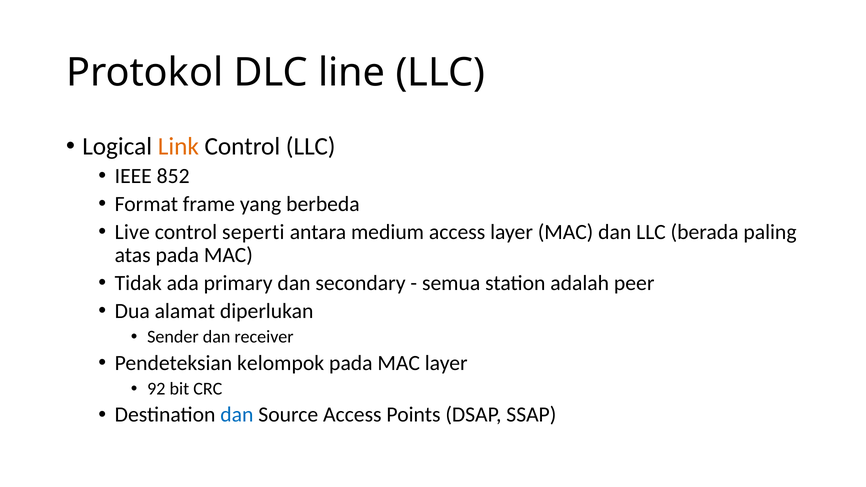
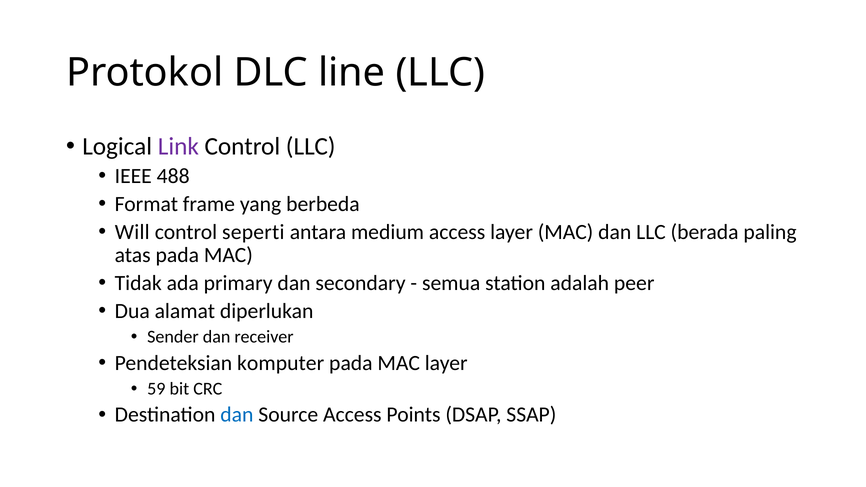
Link colour: orange -> purple
852: 852 -> 488
Live: Live -> Will
kelompok: kelompok -> komputer
92: 92 -> 59
